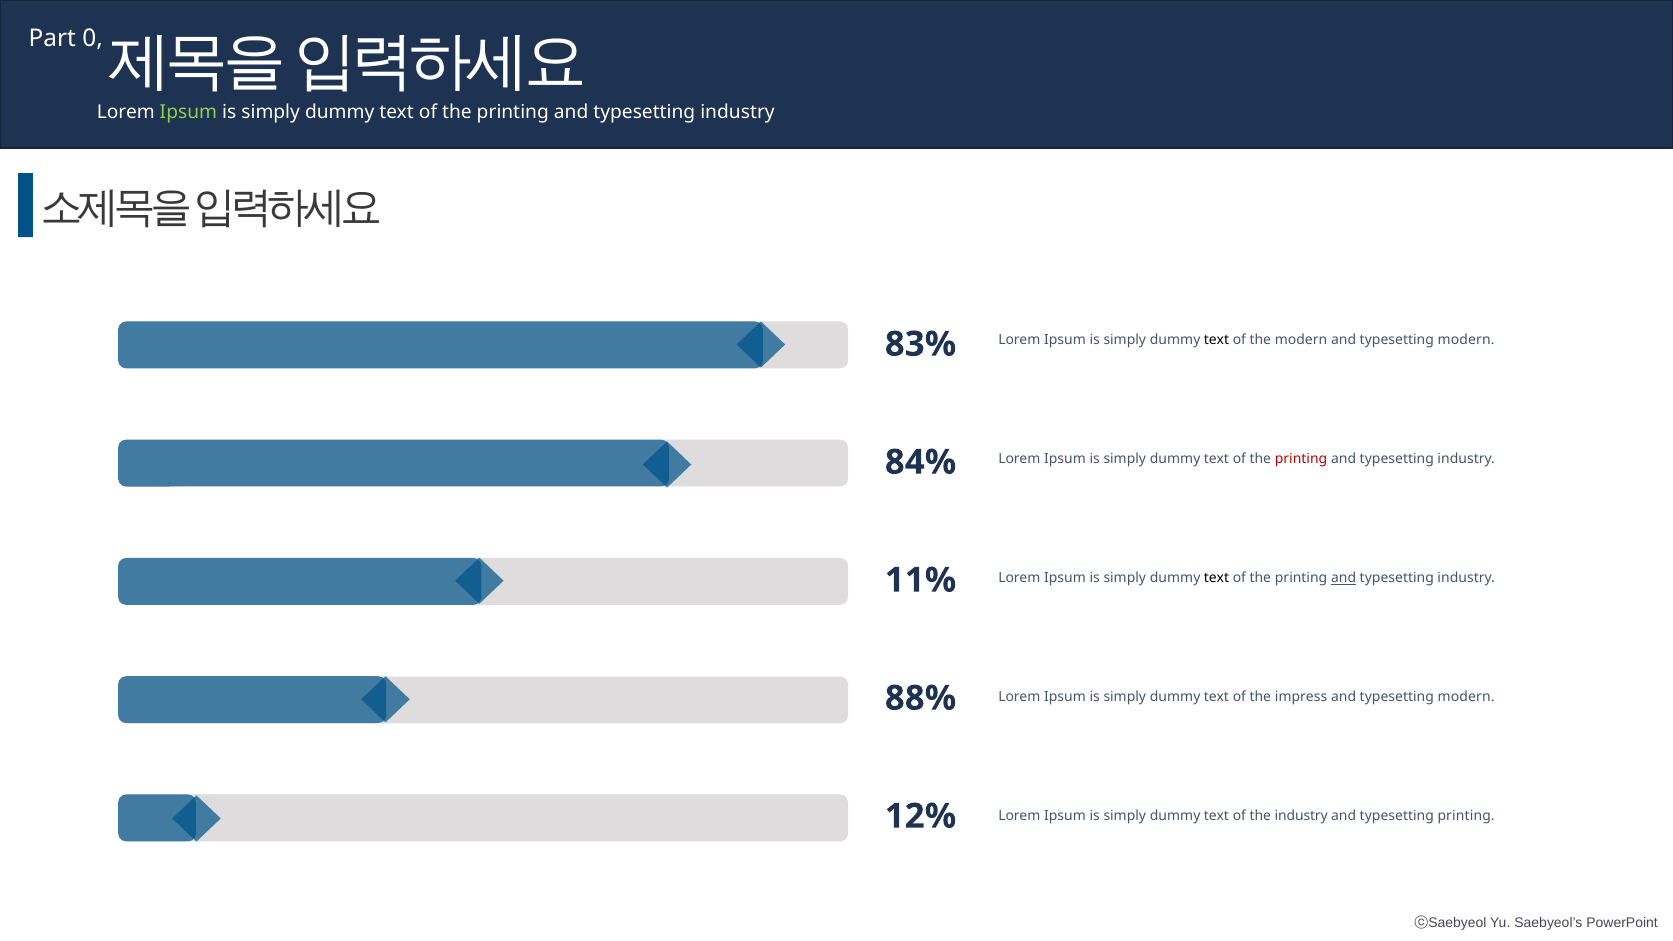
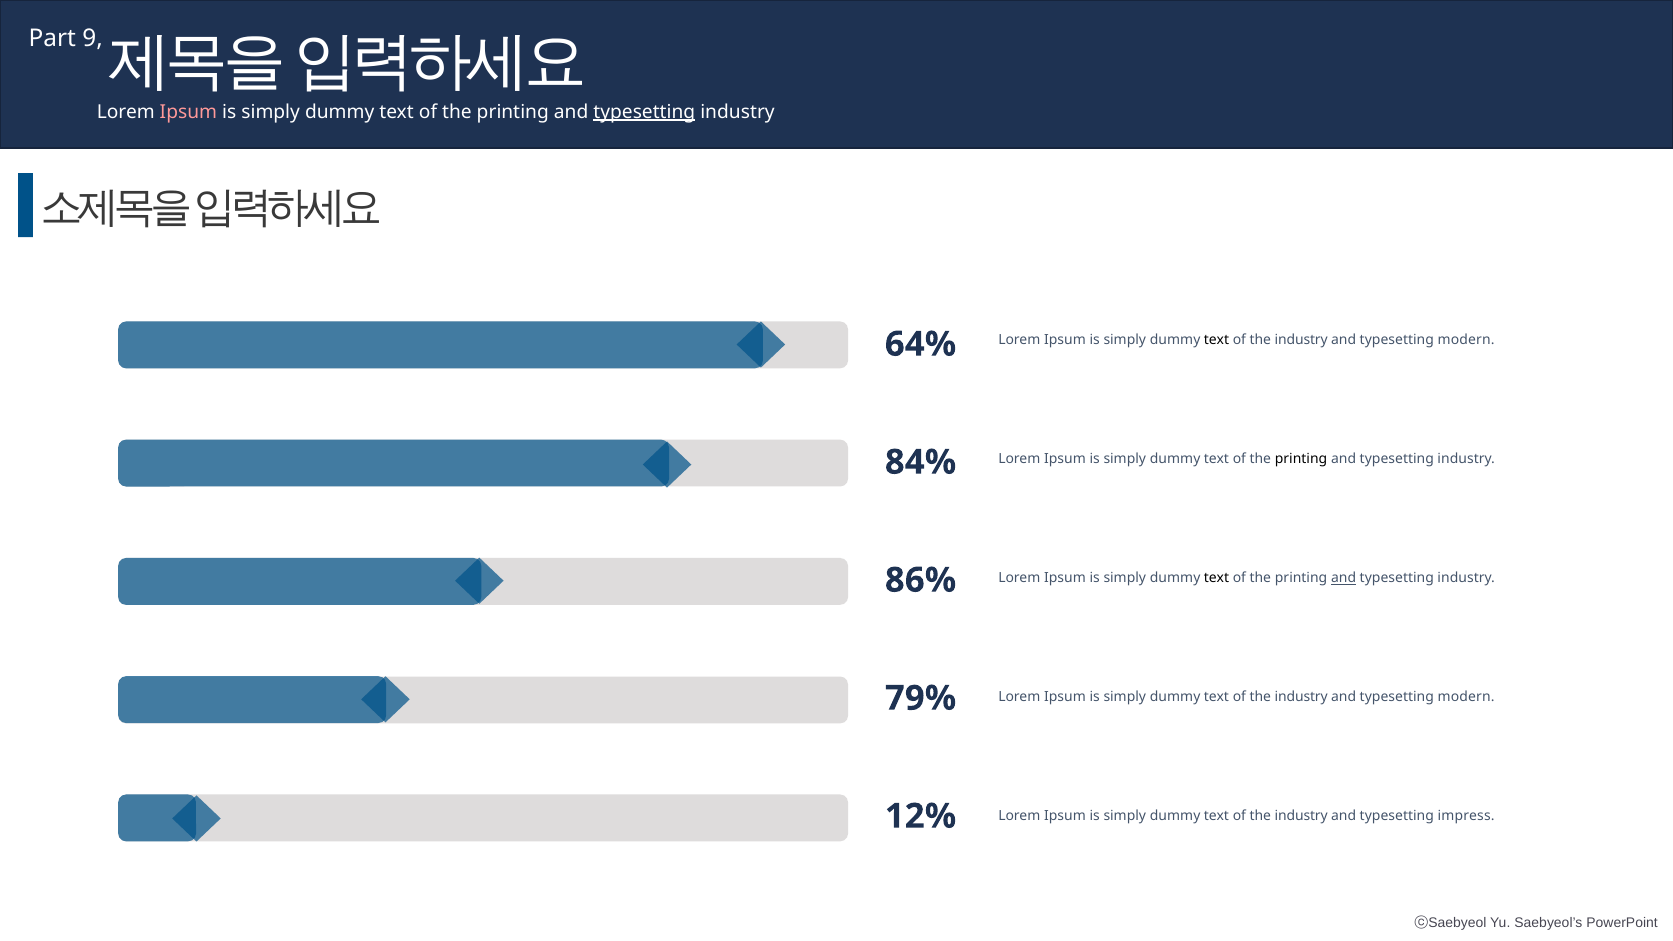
0: 0 -> 9
Ipsum at (188, 112) colour: light green -> pink
typesetting at (644, 112) underline: none -> present
83%: 83% -> 64%
modern at (1301, 340): modern -> industry
printing at (1301, 459) colour: red -> black
11%: 11% -> 86%
88%: 88% -> 79%
impress at (1301, 697): impress -> industry
typesetting printing: printing -> impress
